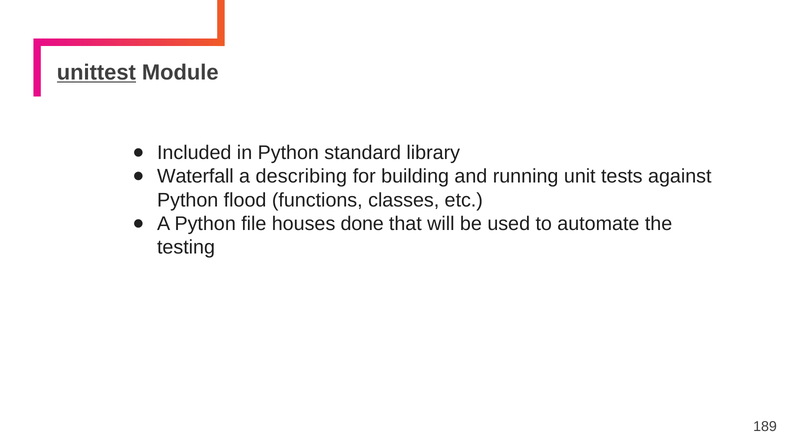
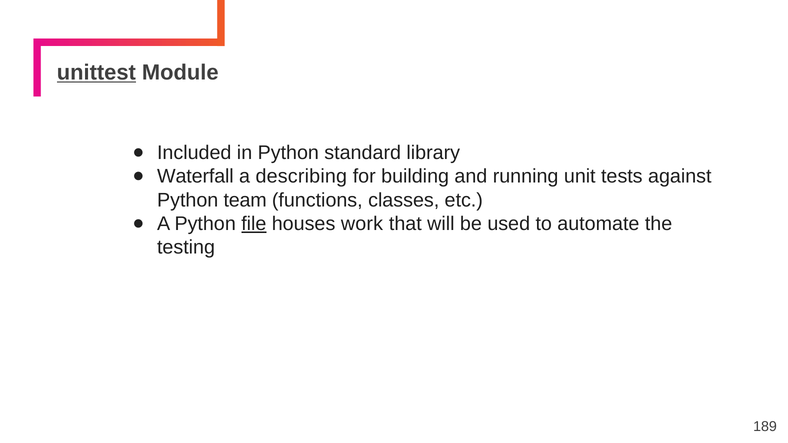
flood: flood -> team
file underline: none -> present
done: done -> work
